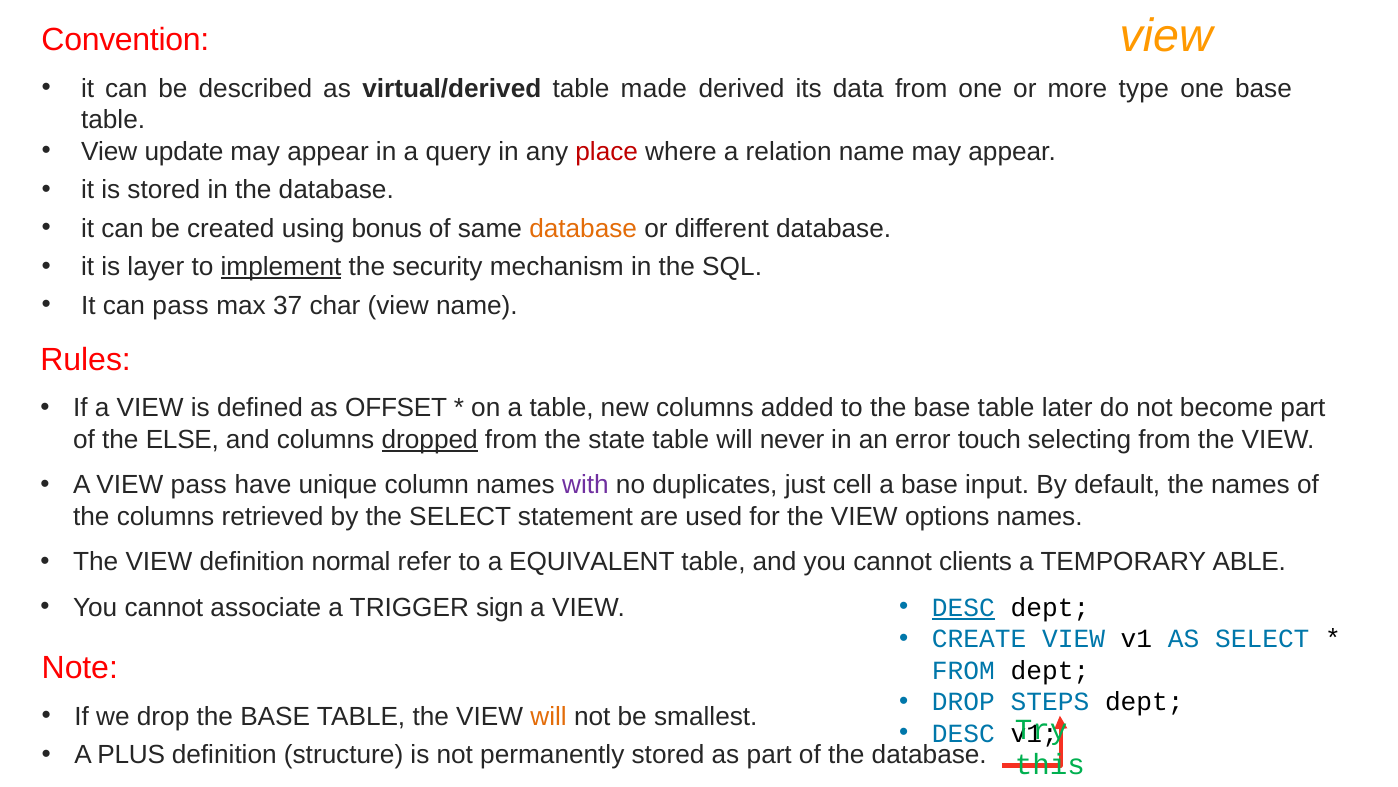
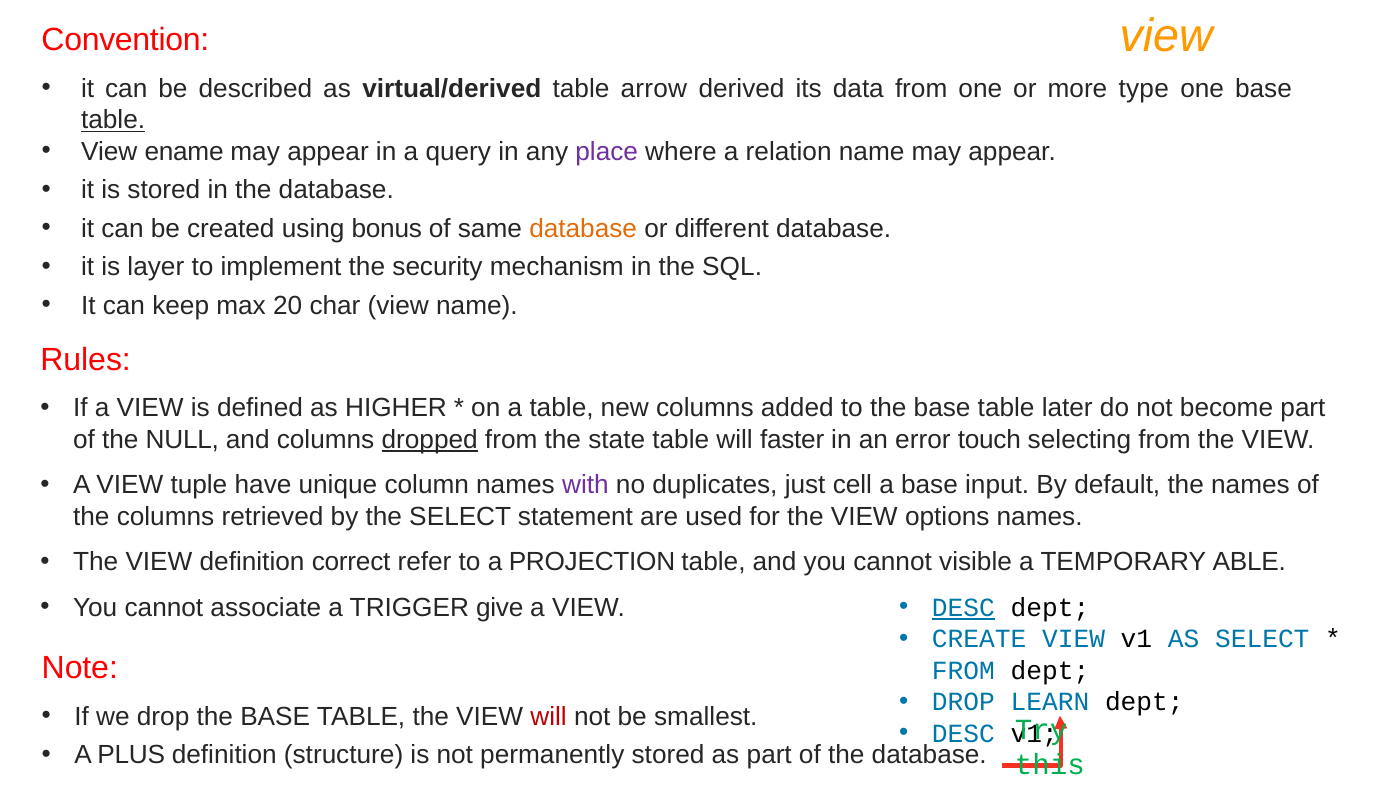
made: made -> arrow
table at (113, 120) underline: none -> present
update: update -> ename
place colour: red -> purple
implement underline: present -> none
can pass: pass -> keep
37: 37 -> 20
OFFSET: OFFSET -> HIGHER
ELSE: ELSE -> NULL
never: never -> faster
VIEW pass: pass -> tuple
normal: normal -> correct
EQUIVALENT: EQUIVALENT -> PROJECTION
clients: clients -> visible
sign: sign -> give
STEPS: STEPS -> LEARN
will at (549, 716) colour: orange -> red
